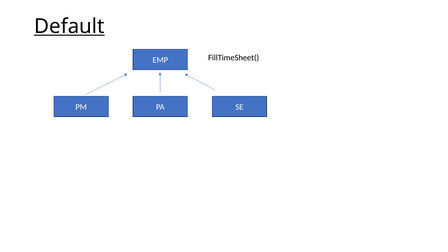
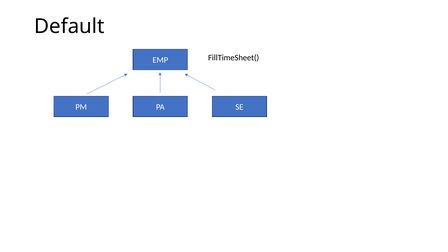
Default underline: present -> none
